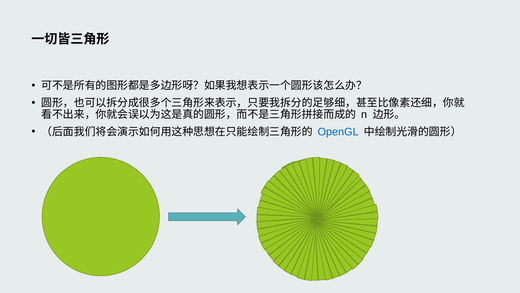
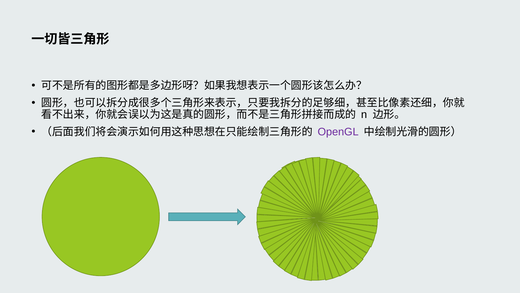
OpenGL colour: blue -> purple
